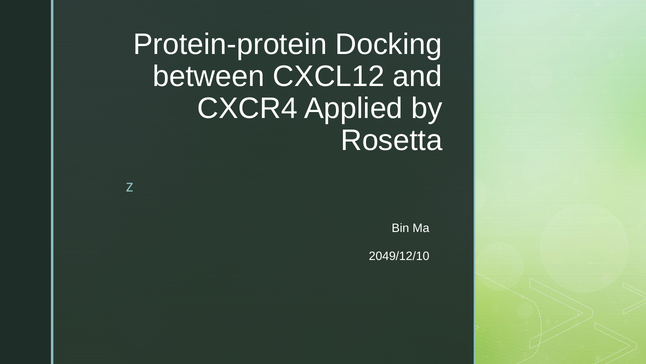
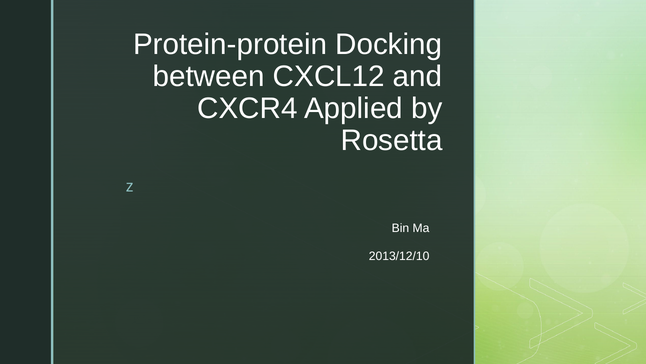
2049/12/10: 2049/12/10 -> 2013/12/10
